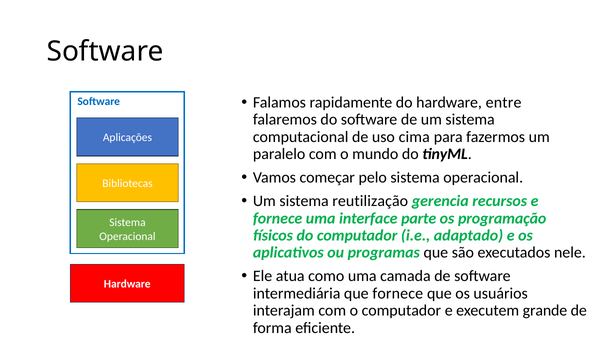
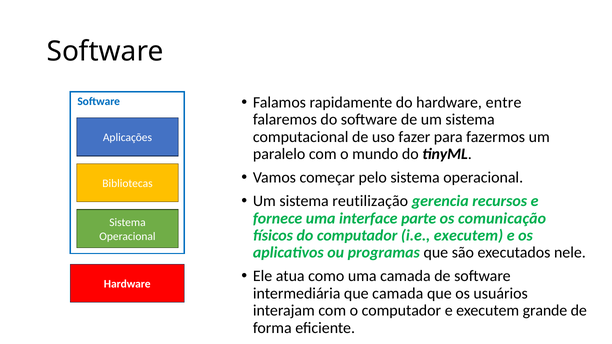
cima: cima -> fazer
programação: programação -> comunicação
i.e adaptado: adaptado -> executem
que fornece: fornece -> camada
